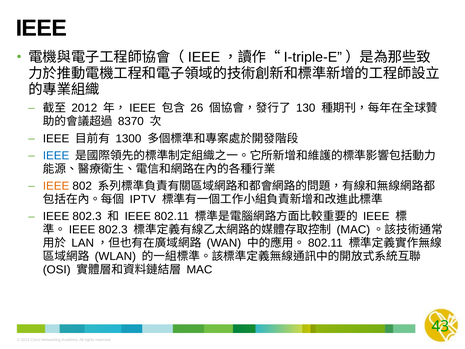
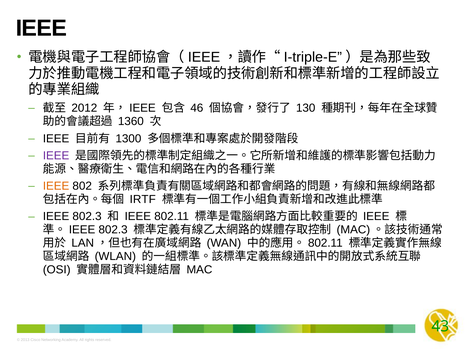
26: 26 -> 46
8370: 8370 -> 1360
IEEE at (56, 156) colour: blue -> purple
IPTV: IPTV -> IRTF
